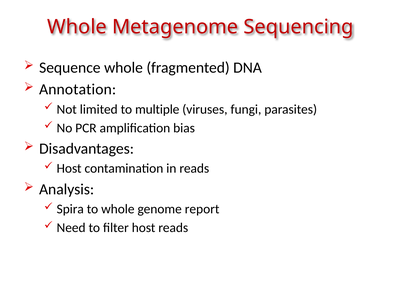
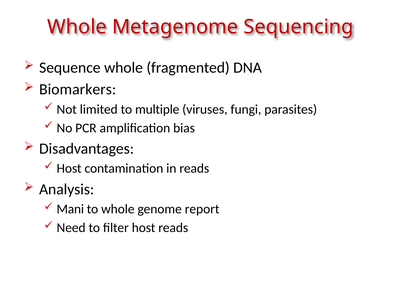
Annotation: Annotation -> Biomarkers
Spira: Spira -> Mani
